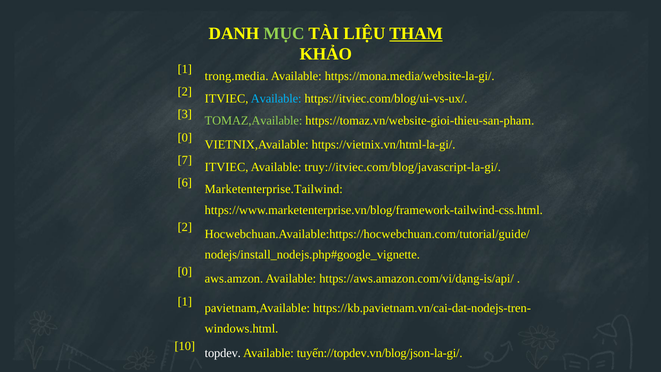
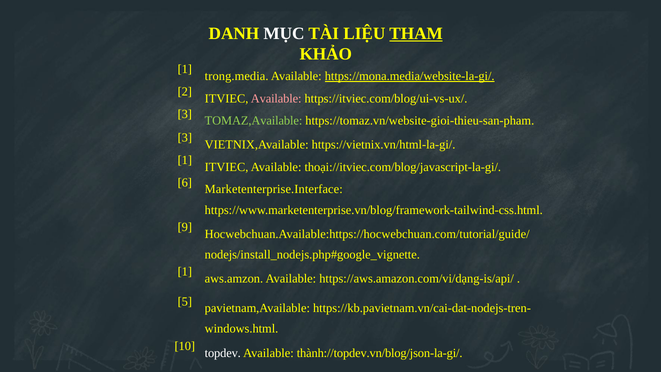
MỤC colour: light green -> white
https://mona.media/website-la-gi/ underline: none -> present
Available at (276, 98) colour: light blue -> pink
0 at (185, 138): 0 -> 3
7 at (185, 160): 7 -> 1
truy://itviec.com/blog/javascript-la-gi/: truy://itviec.com/blog/javascript-la-gi/ -> thoại://itviec.com/blog/javascript-la-gi/
Marketenterprise.Tailwind: Marketenterprise.Tailwind -> Marketenterprise.Interface
2 at (185, 227): 2 -> 9
0 at (185, 272): 0 -> 1
1 at (185, 301): 1 -> 5
tuyến://topdev.vn/blog/json-la-gi/: tuyến://topdev.vn/blog/json-la-gi/ -> thành://topdev.vn/blog/json-la-gi/
